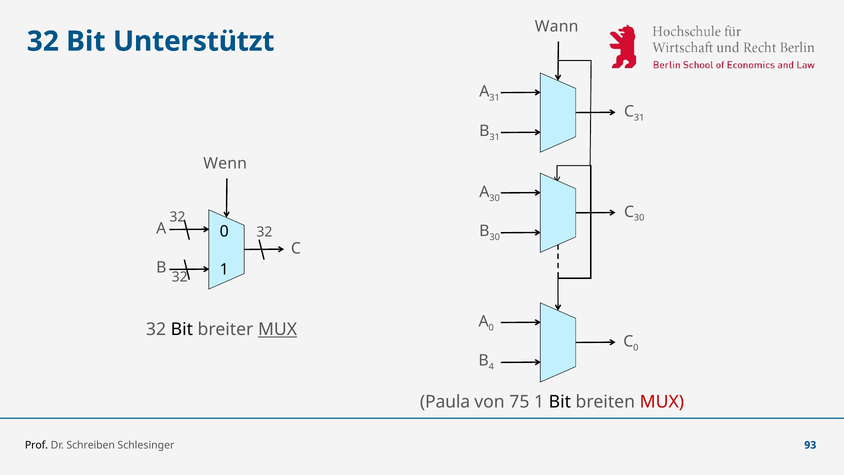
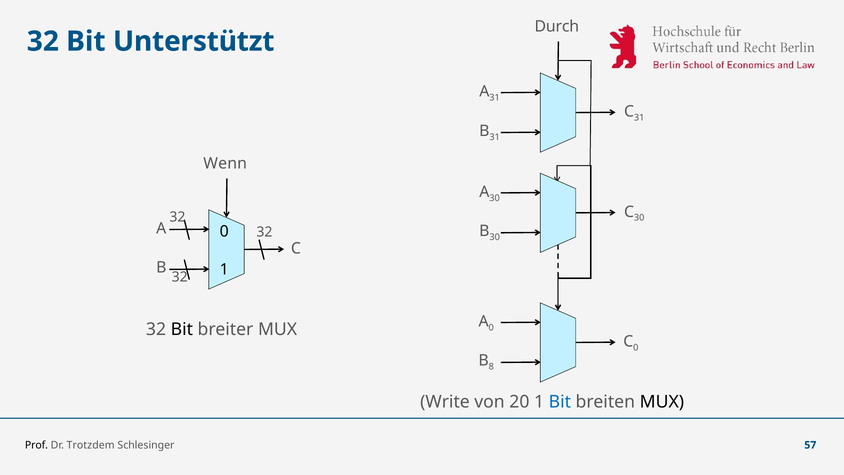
Wann: Wann -> Durch
MUX at (278, 329) underline: present -> none
4: 4 -> 8
Paula: Paula -> Write
75: 75 -> 20
Bit at (560, 402) colour: black -> blue
MUX at (662, 402) colour: red -> black
Schreiben: Schreiben -> Trotzdem
93: 93 -> 57
